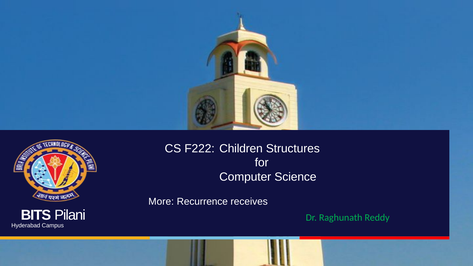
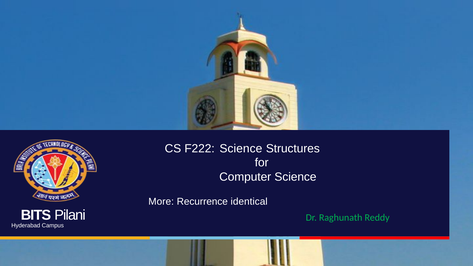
F222 Children: Children -> Science
receives: receives -> identical
